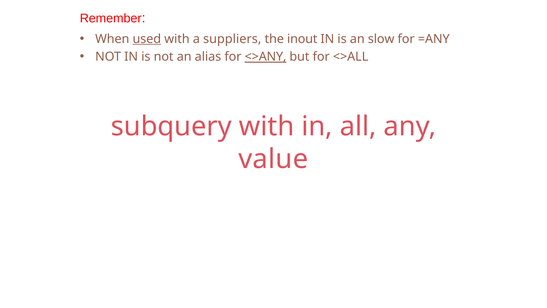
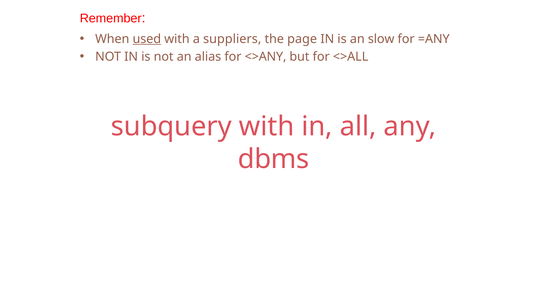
inout: inout -> page
<>ANY underline: present -> none
value: value -> dbms
